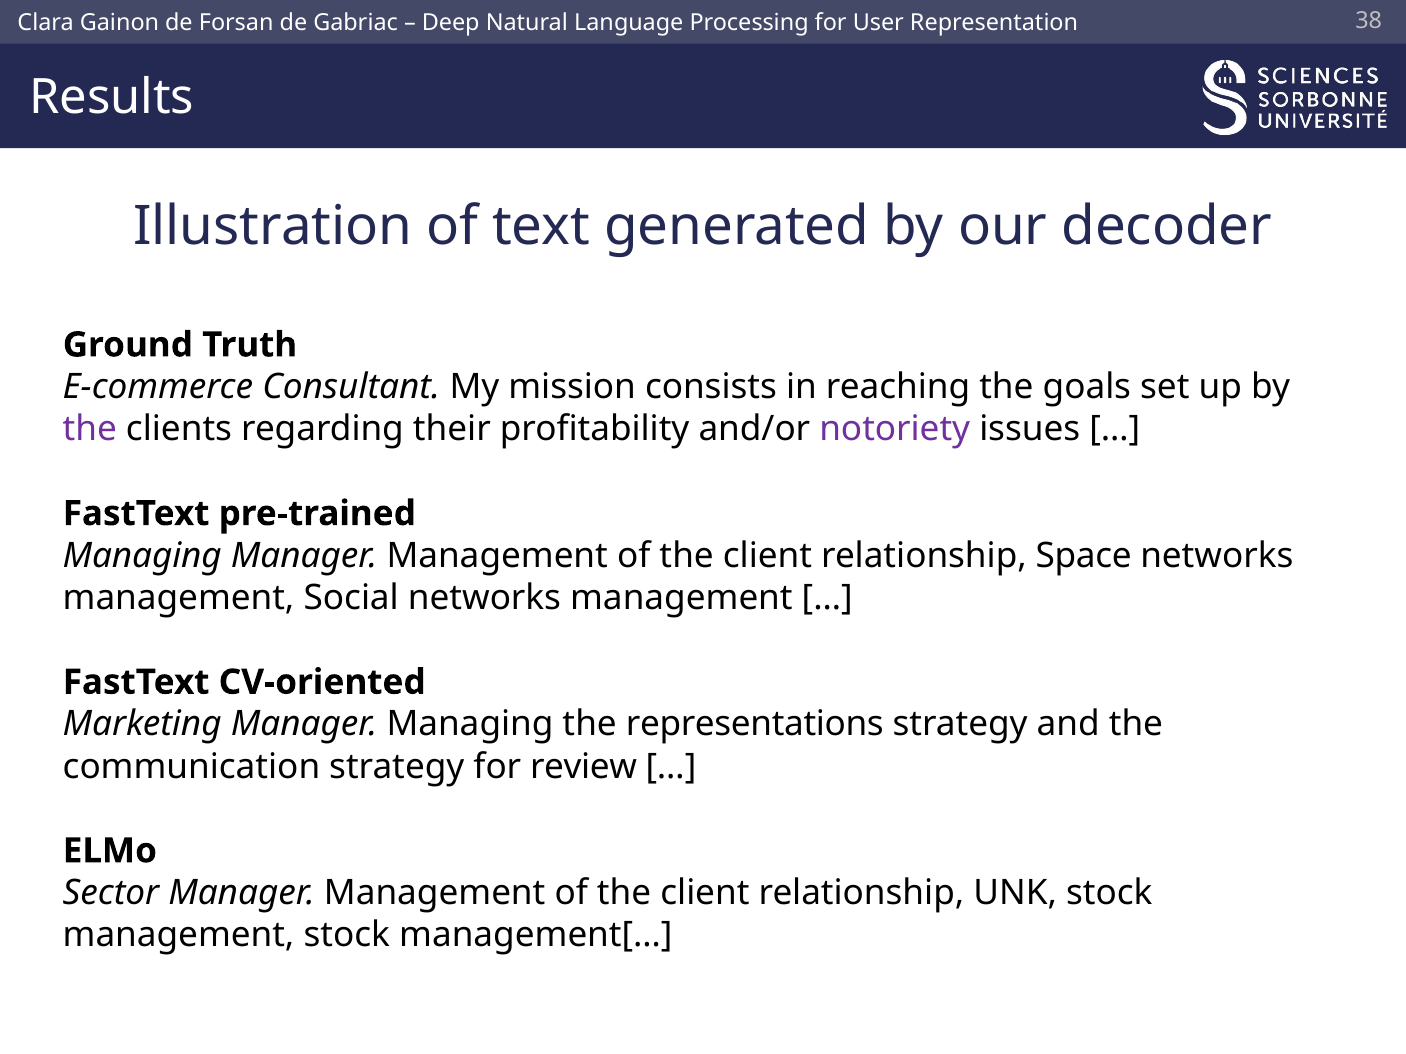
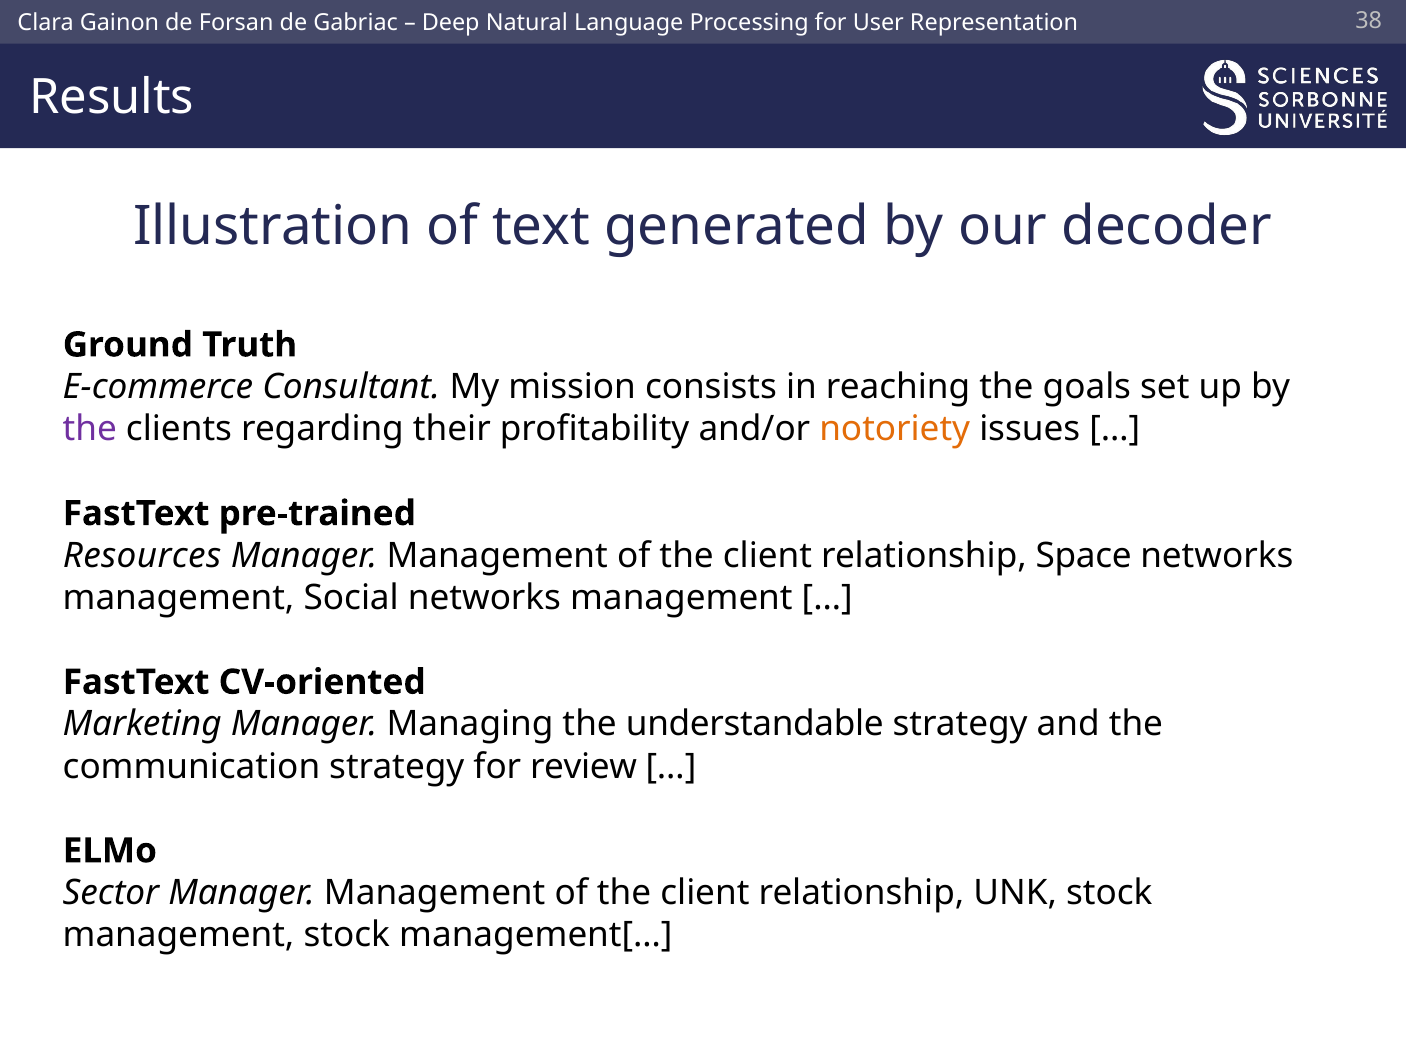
notoriety colour: purple -> orange
Managing at (142, 556): Managing -> Resources
representations: representations -> understandable
